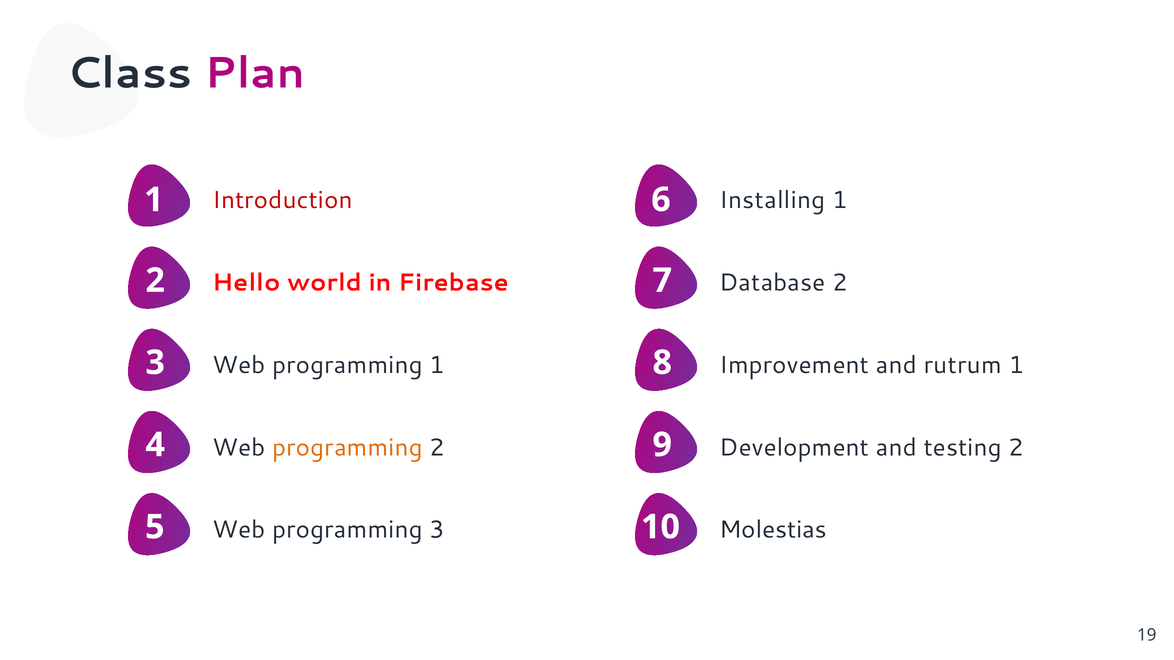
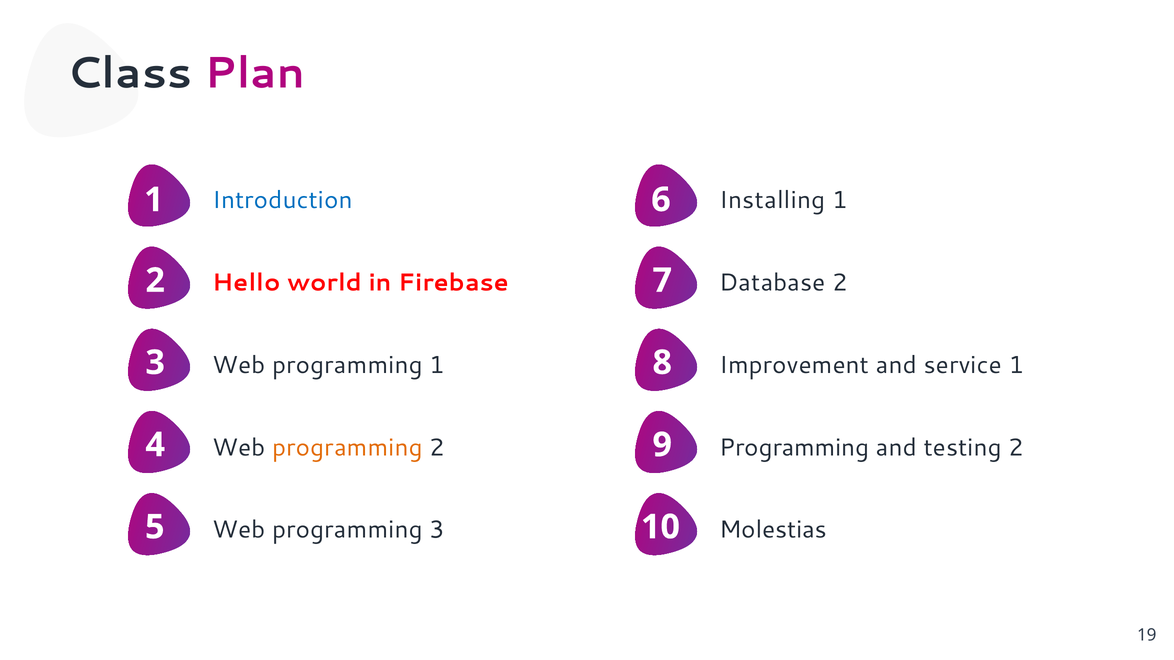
Introduction colour: red -> blue
rutrum: rutrum -> service
Development at (794, 448): Development -> Programming
